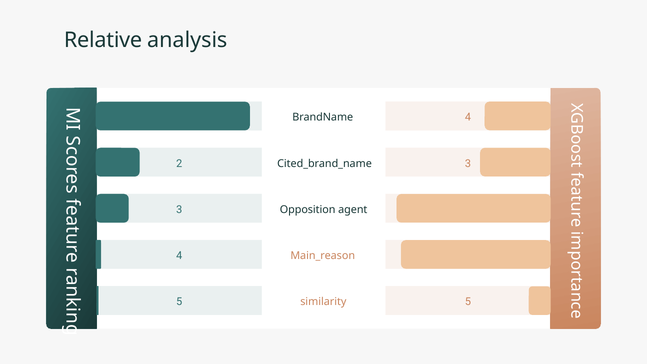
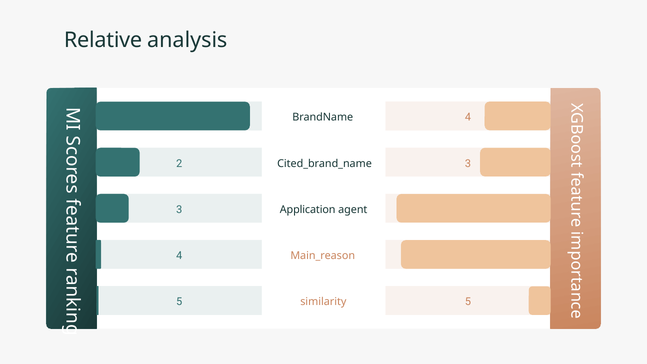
Opposition: Opposition -> Application
